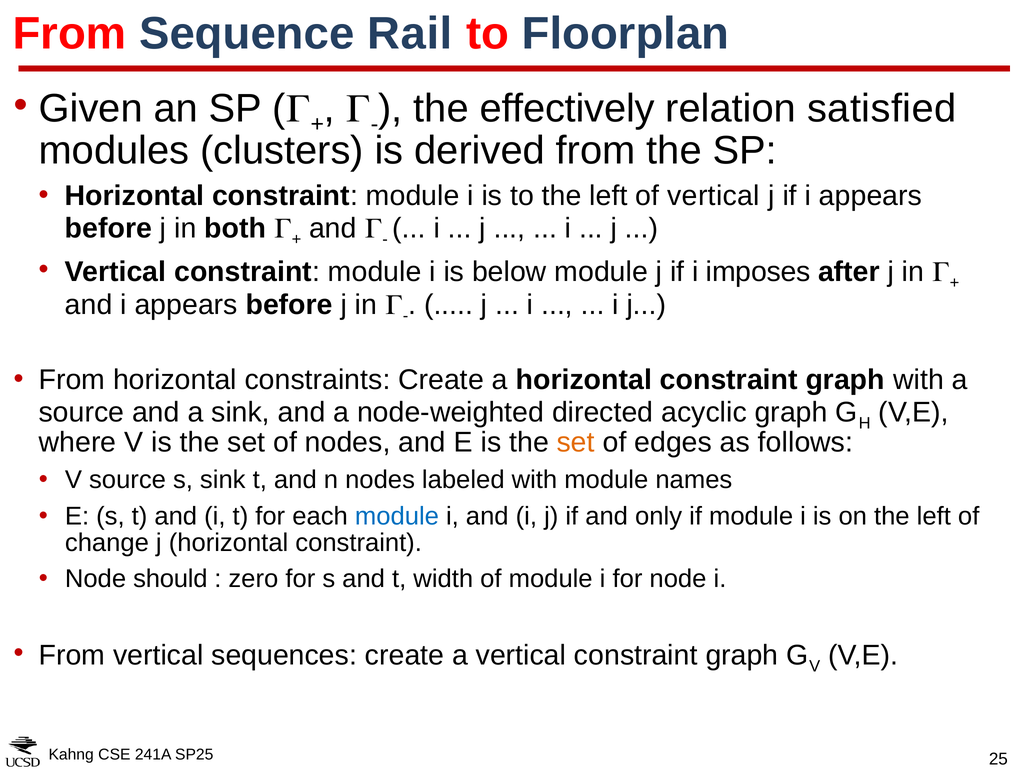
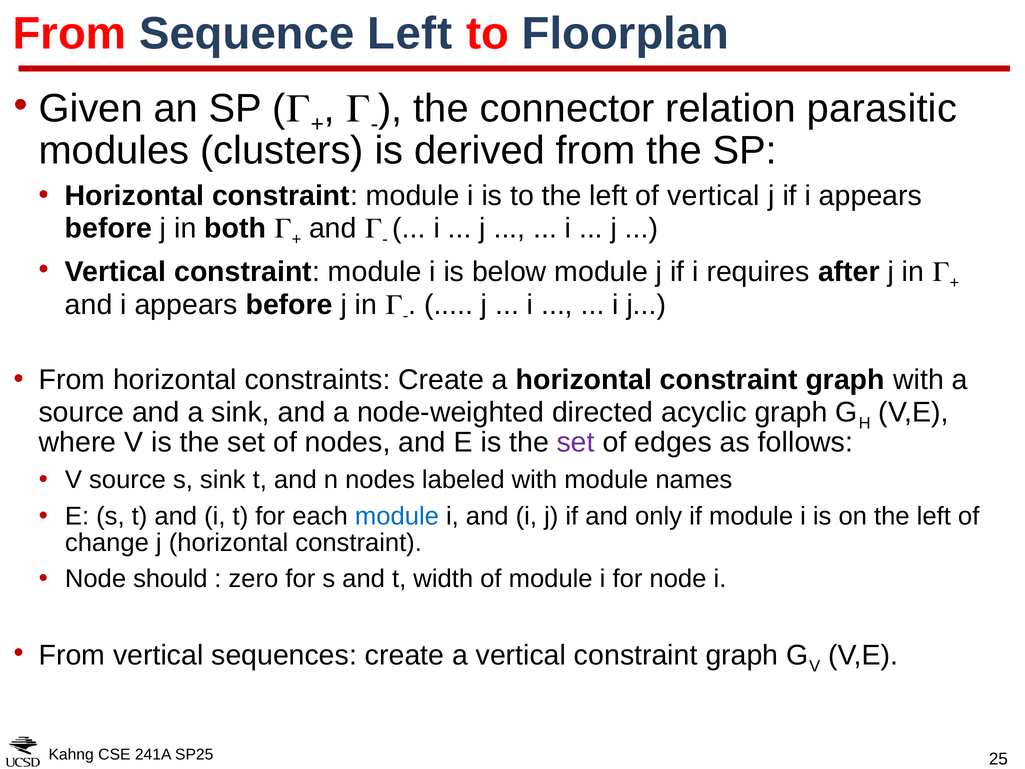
Sequence Rail: Rail -> Left
effectively: effectively -> connector
satisfied: satisfied -> parasitic
imposes: imposes -> requires
set at (576, 442) colour: orange -> purple
